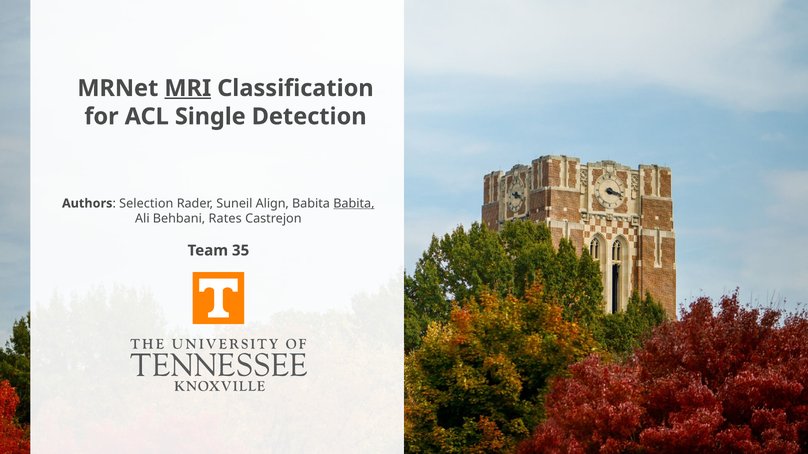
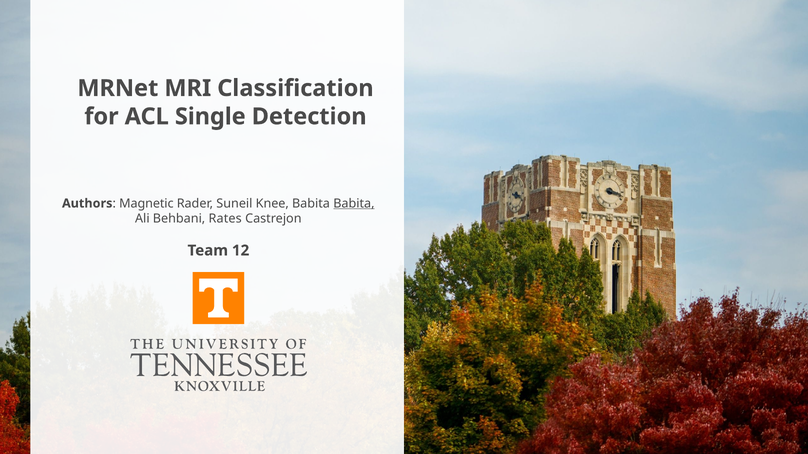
MRI underline: present -> none
Selection: Selection -> Magnetic
Align: Align -> Knee
35: 35 -> 12
